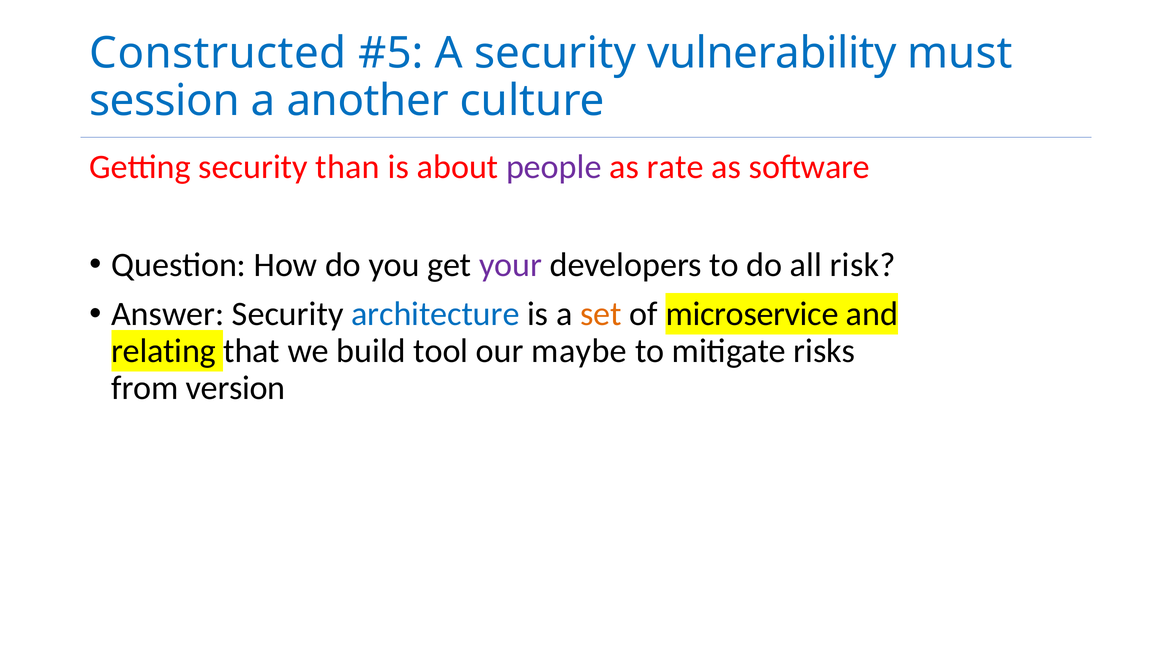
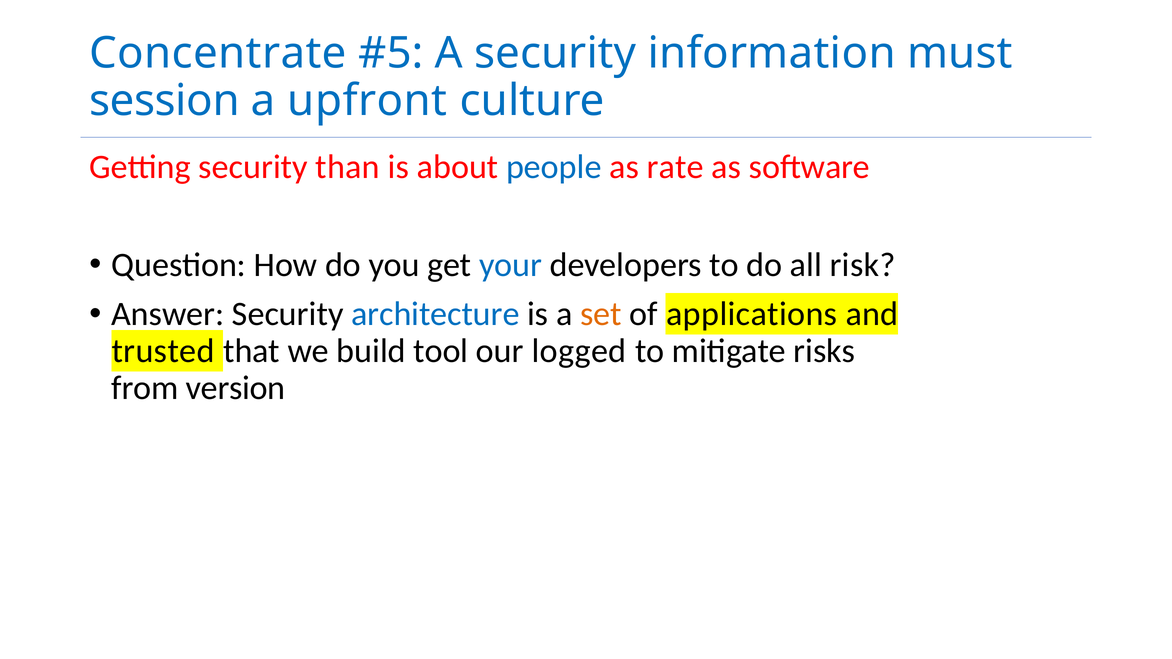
Constructed: Constructed -> Concentrate
vulnerability: vulnerability -> information
another: another -> upfront
people colour: purple -> blue
your colour: purple -> blue
microservice: microservice -> applications
relating: relating -> trusted
maybe: maybe -> logged
